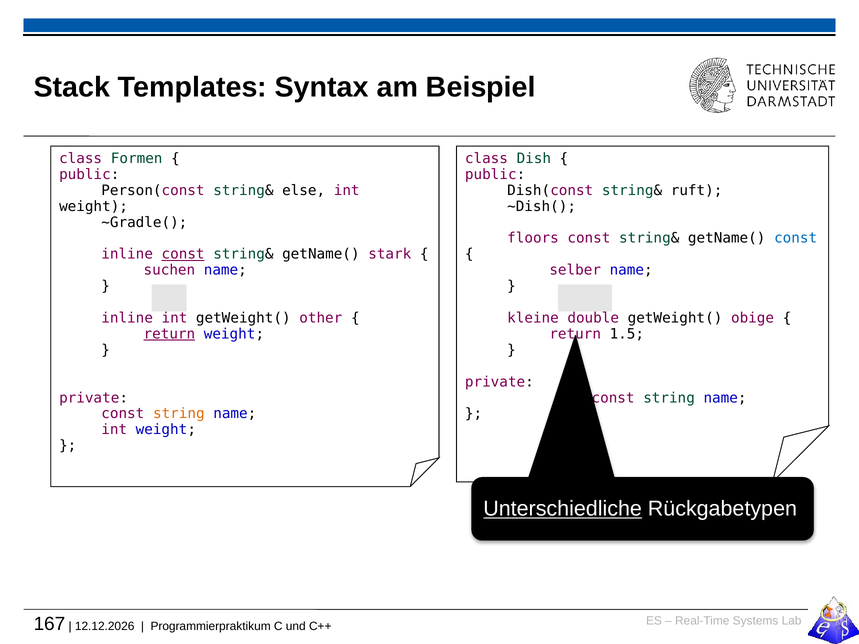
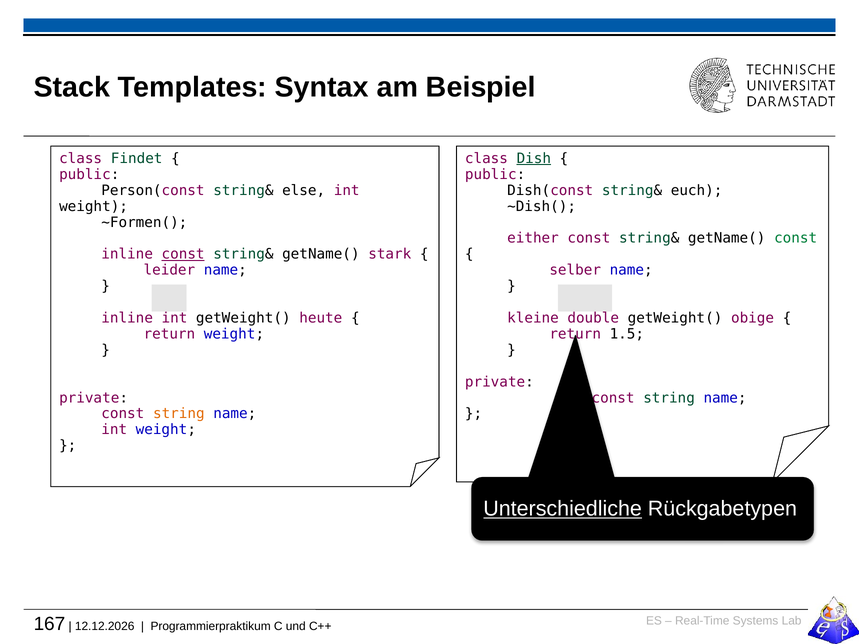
Formen: Formen -> Findet
Dish underline: none -> present
ruft: ruft -> euch
~Gradle(: ~Gradle( -> ~Formen(
floors: floors -> either
const at (796, 238) colour: blue -> green
suchen: suchen -> leider
other: other -> heute
return at (169, 334) underline: present -> none
